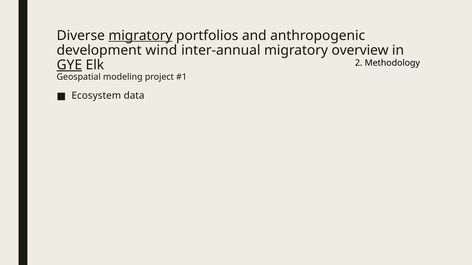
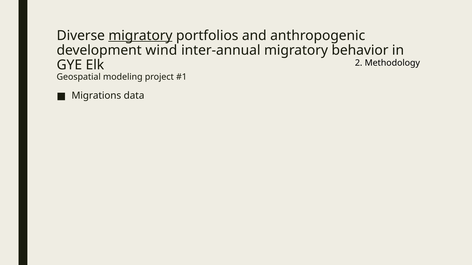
overview: overview -> behavior
GYE underline: present -> none
Ecosystem: Ecosystem -> Migrations
